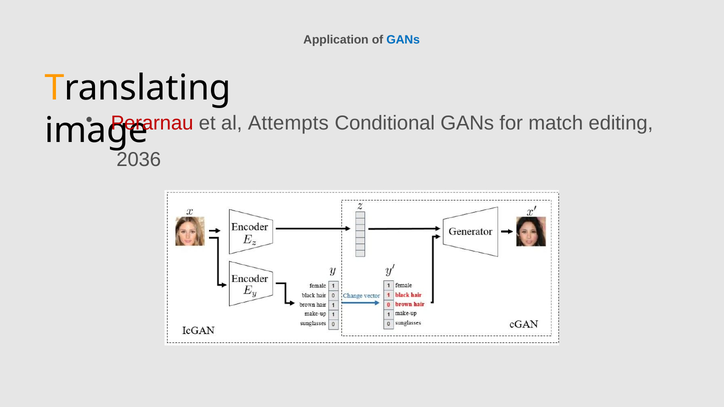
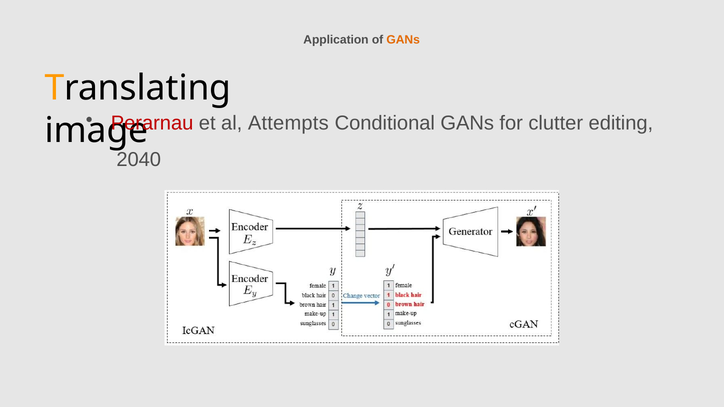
GANs at (403, 40) colour: blue -> orange
match: match -> clutter
2036: 2036 -> 2040
